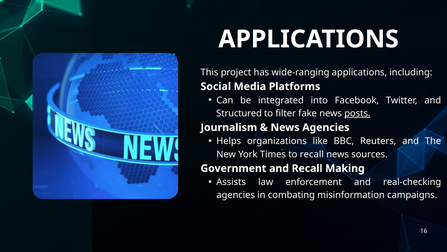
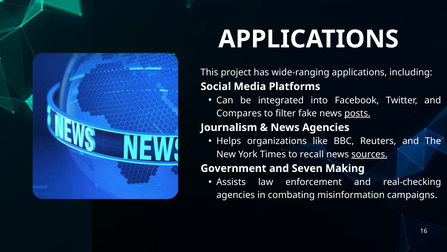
Structured: Structured -> Compares
sources underline: none -> present
and Recall: Recall -> Seven
